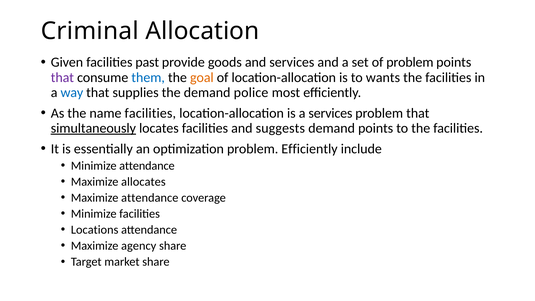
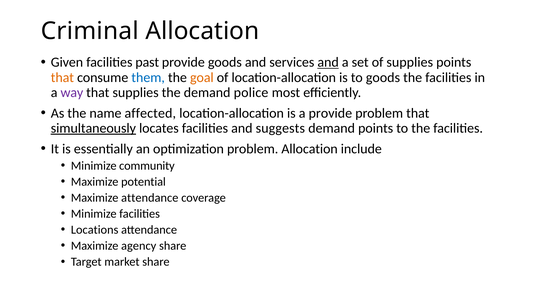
and at (328, 62) underline: none -> present
of problem: problem -> supplies
that at (62, 77) colour: purple -> orange
to wants: wants -> goods
way colour: blue -> purple
name facilities: facilities -> affected
a services: services -> provide
problem Efficiently: Efficiently -> Allocation
Minimize attendance: attendance -> community
allocates: allocates -> potential
